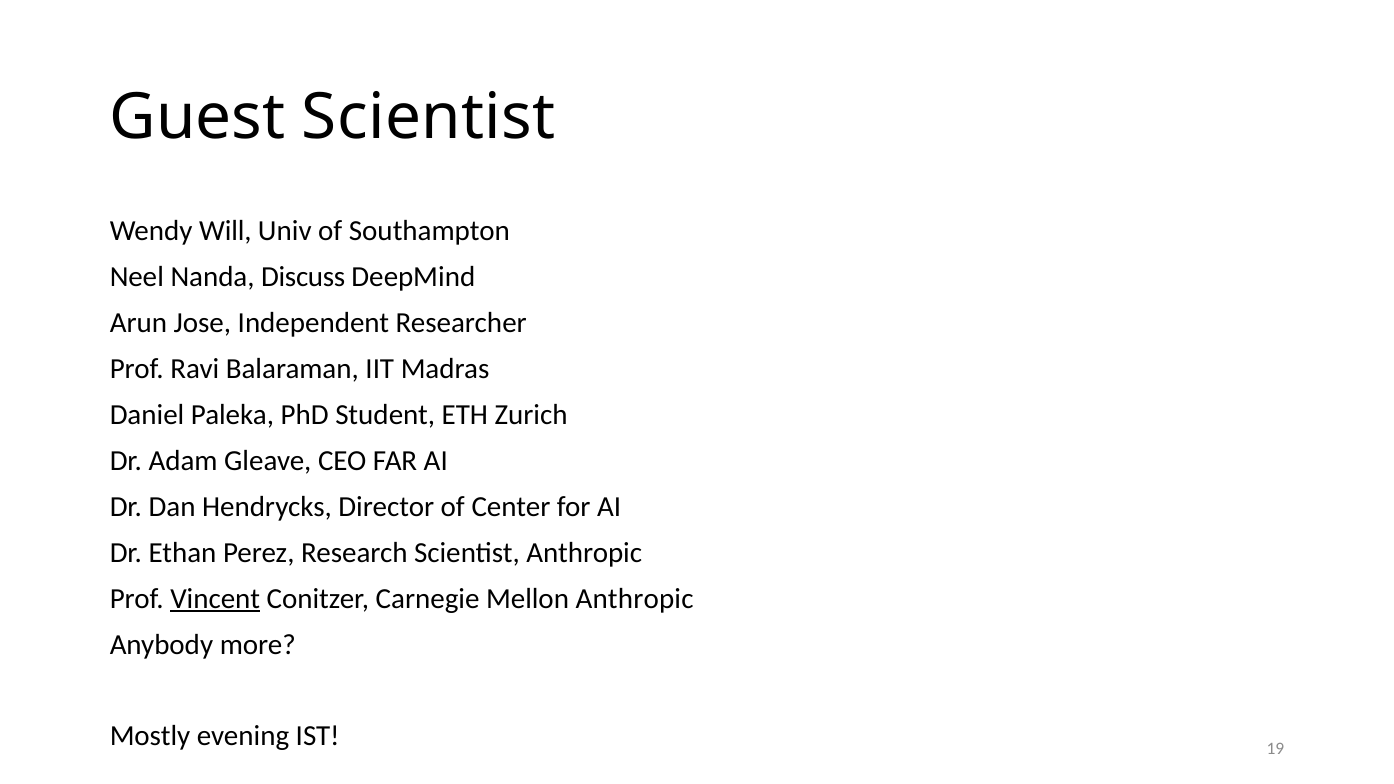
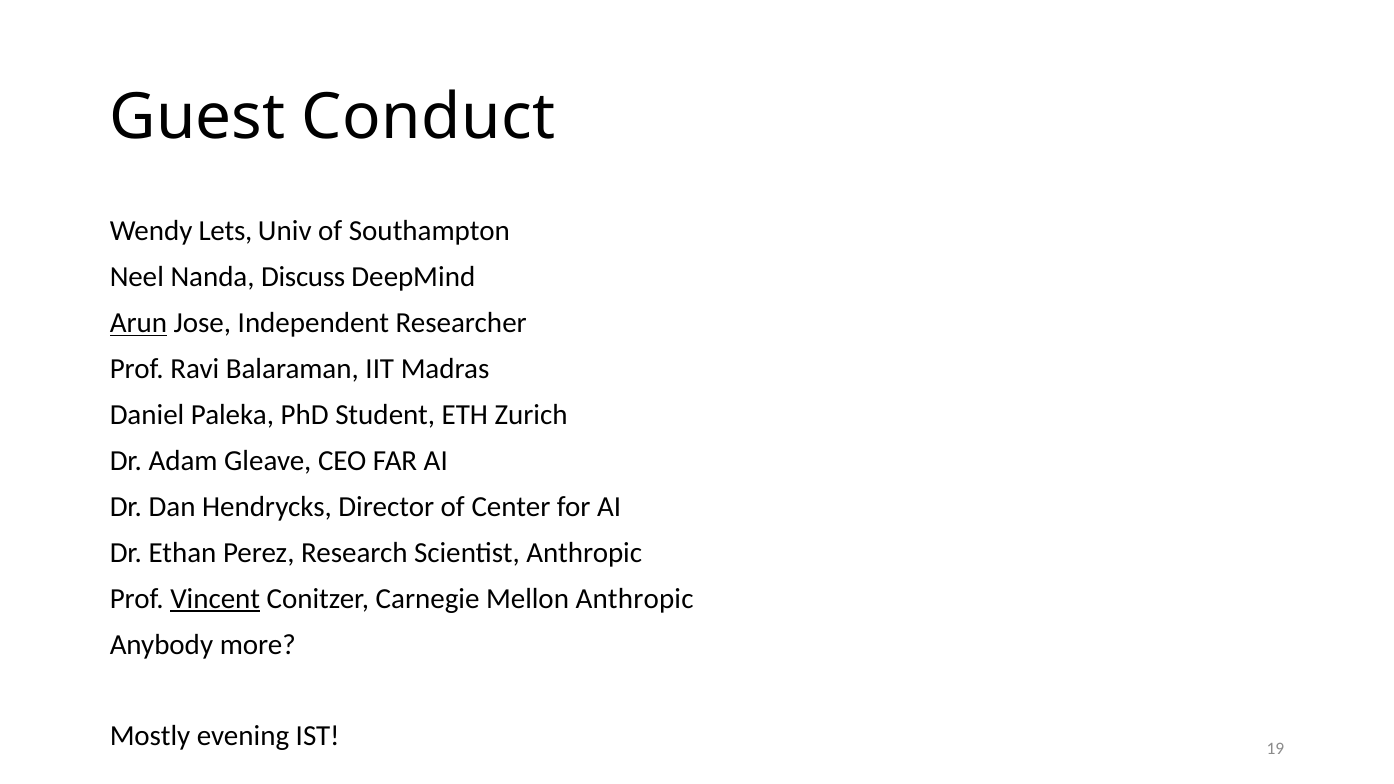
Guest Scientist: Scientist -> Conduct
Will: Will -> Lets
Arun underline: none -> present
